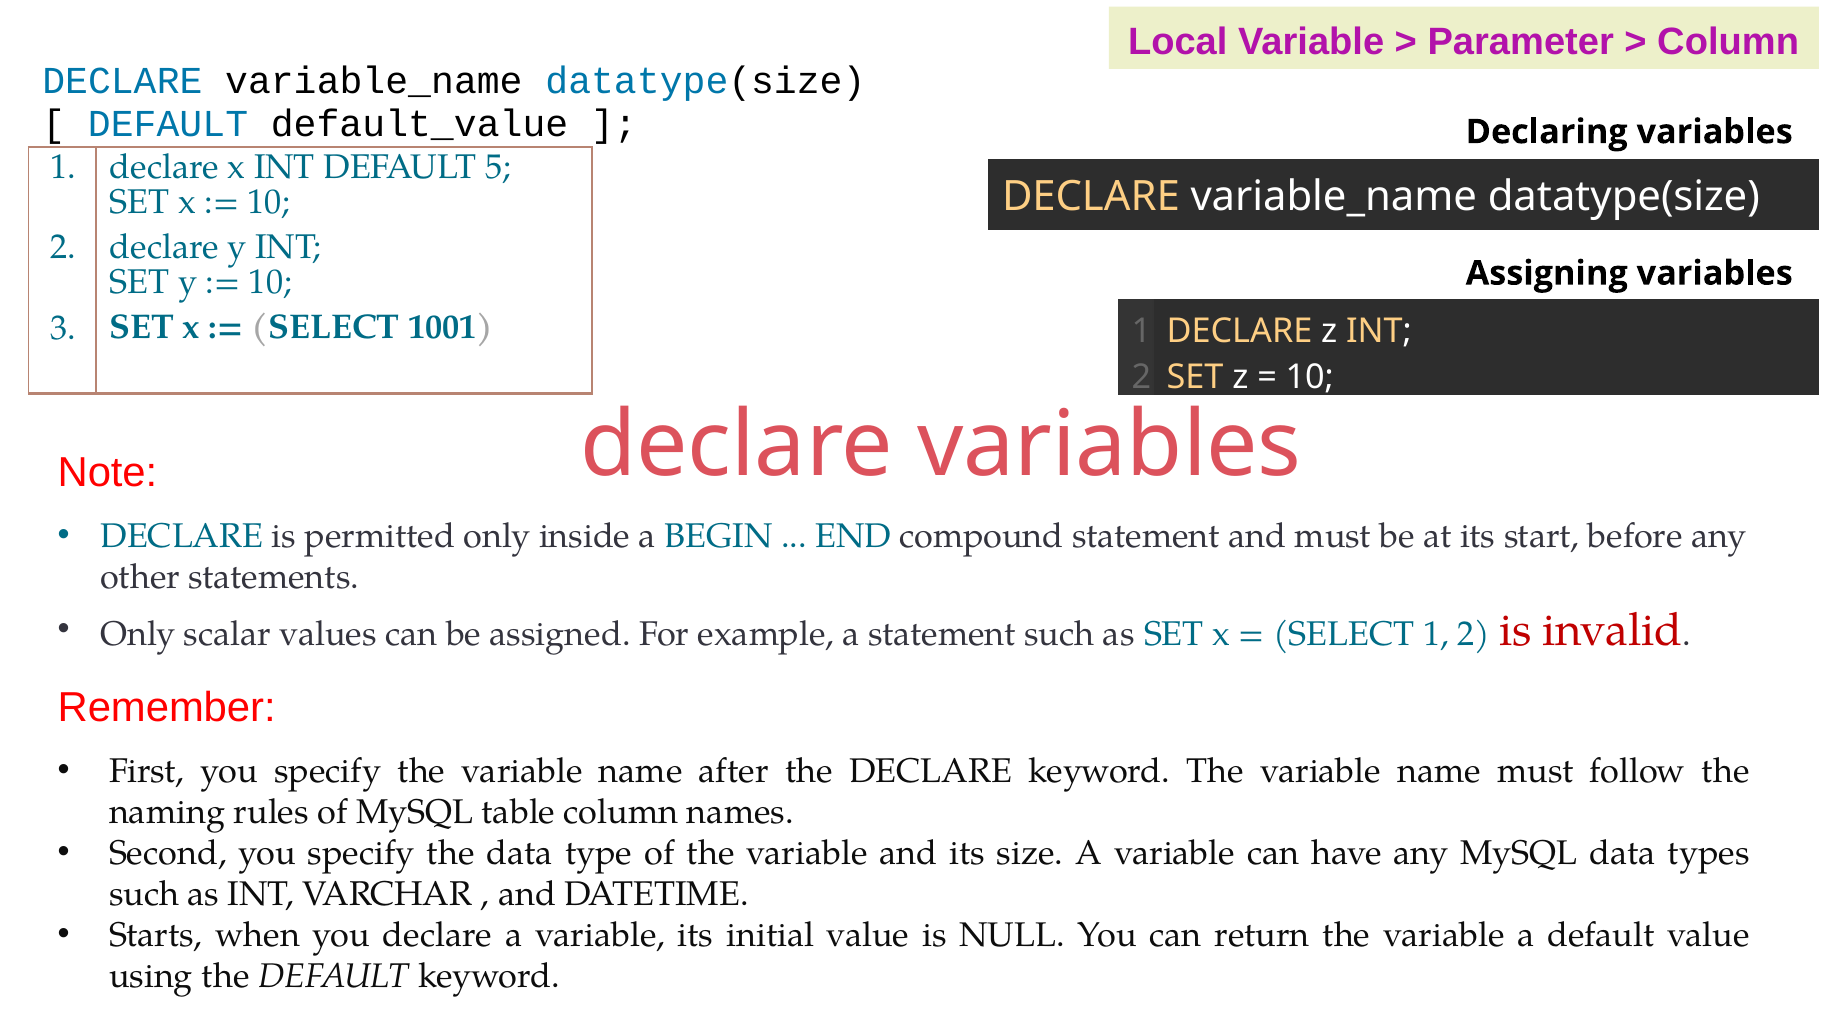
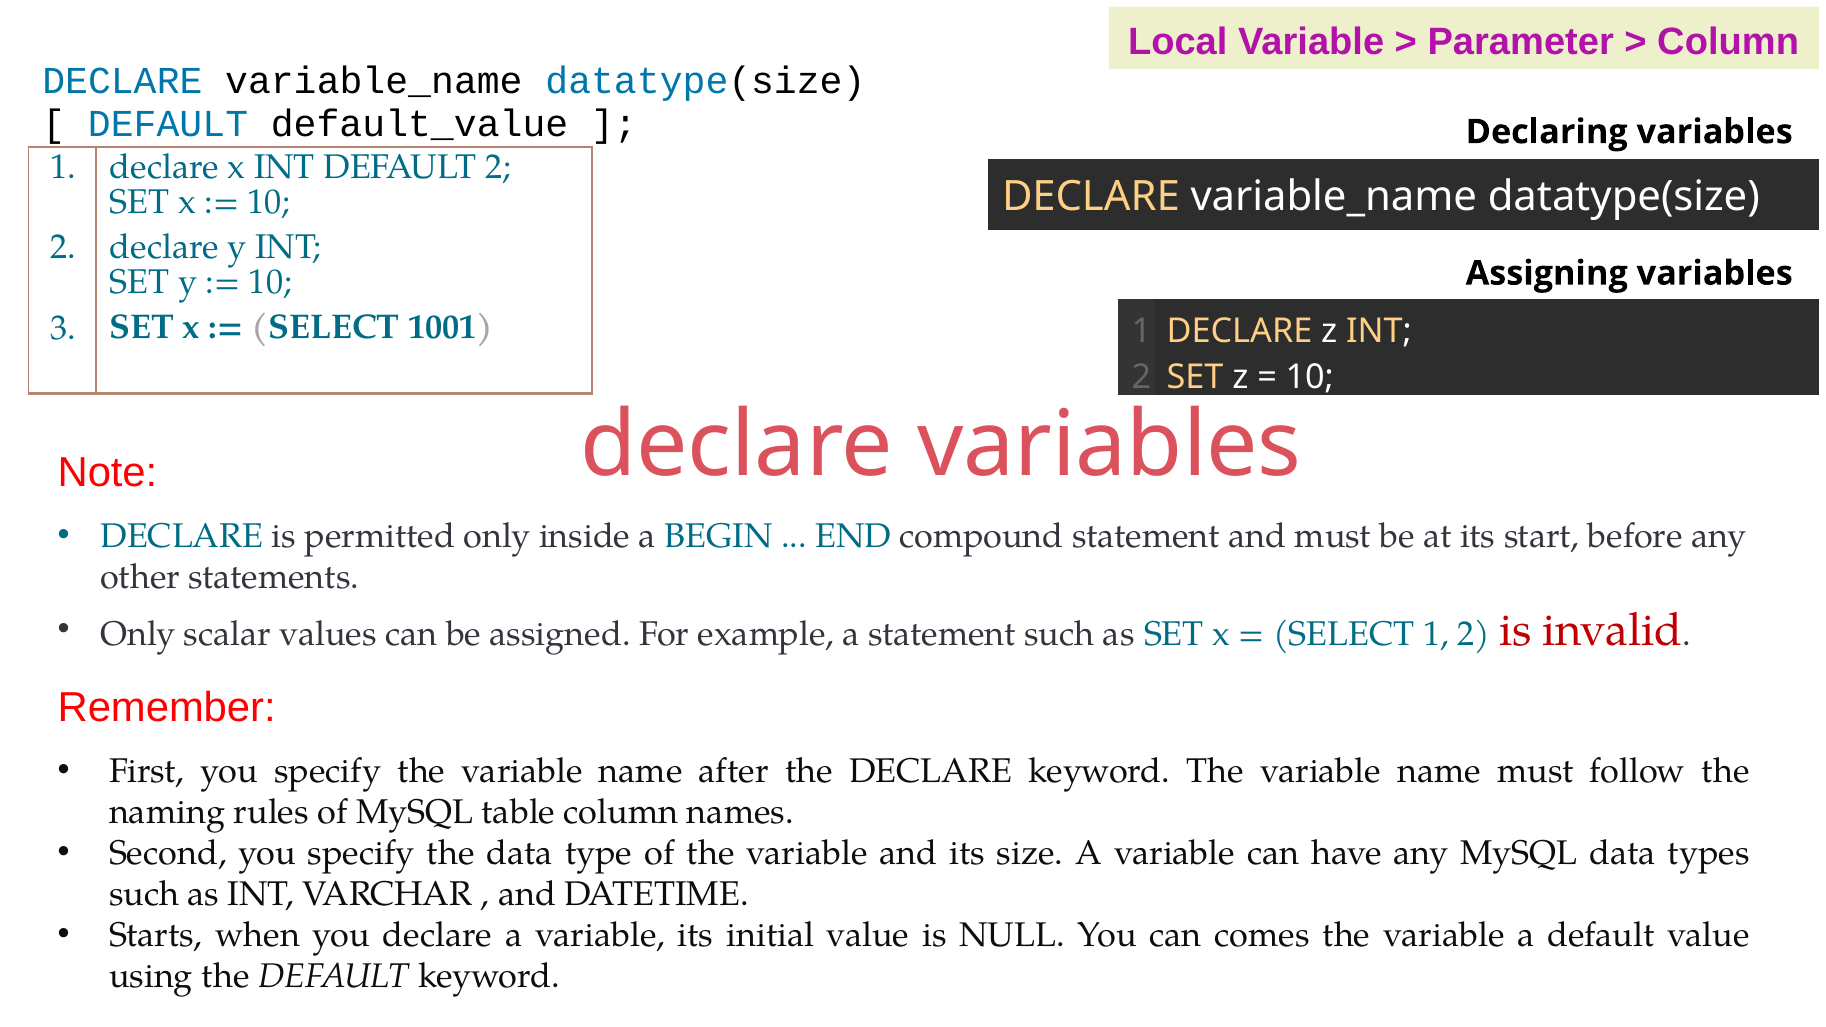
DEFAULT 5: 5 -> 2
return: return -> comes
